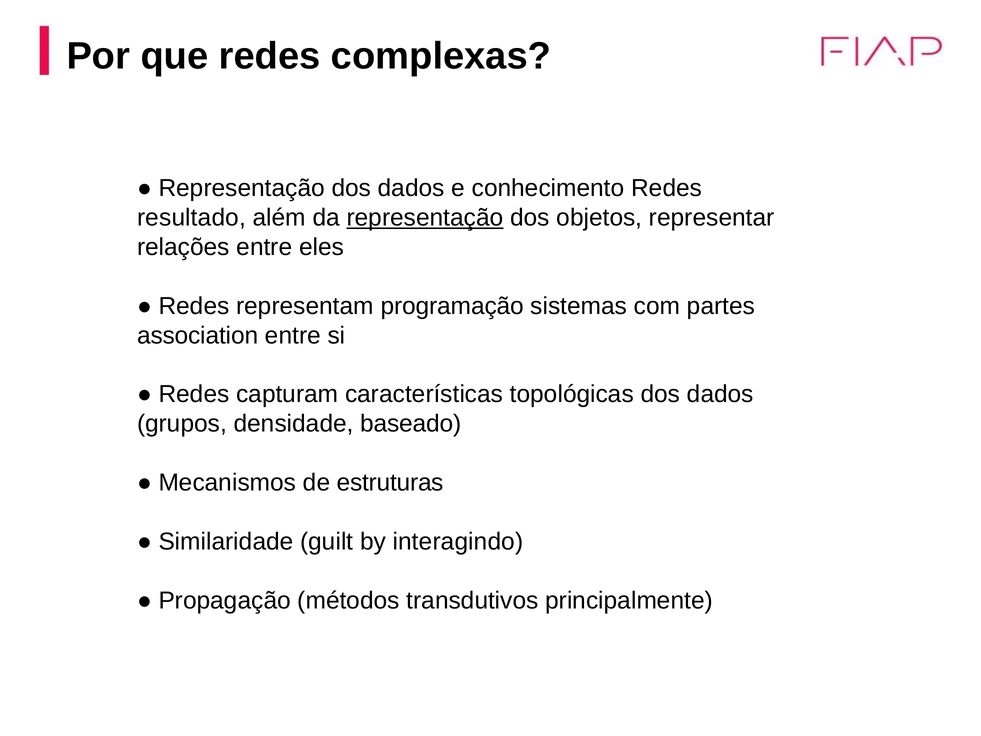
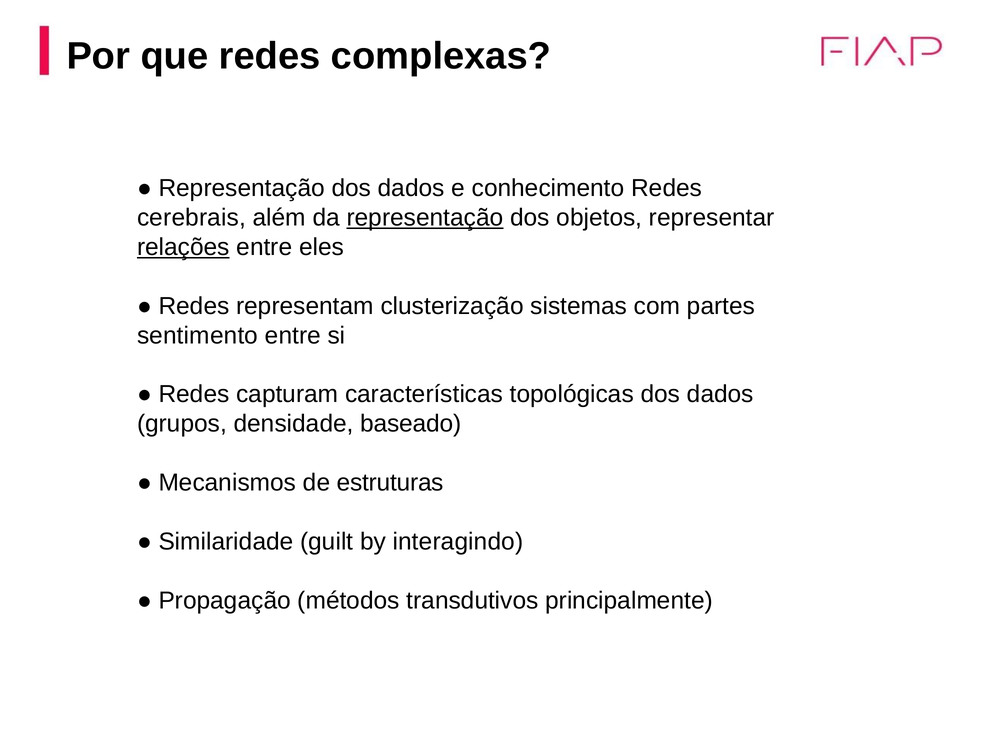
resultado: resultado -> cerebrais
relações underline: none -> present
programação: programação -> clusterização
association: association -> sentimento
